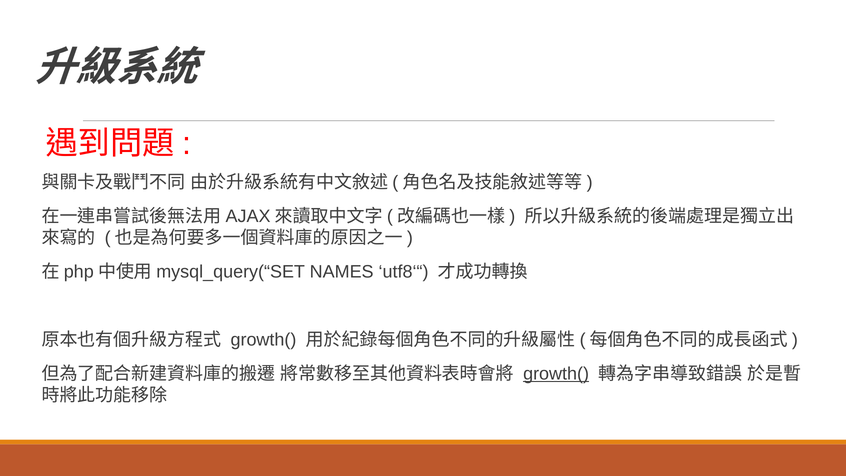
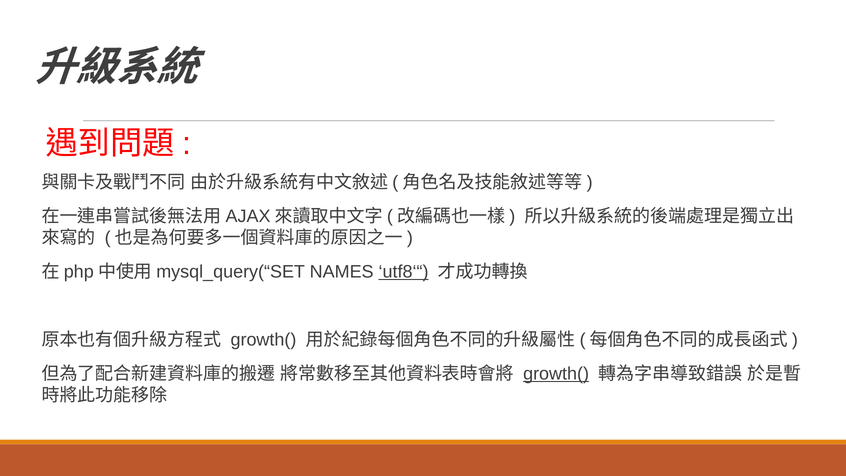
utf8‘“ underline: none -> present
